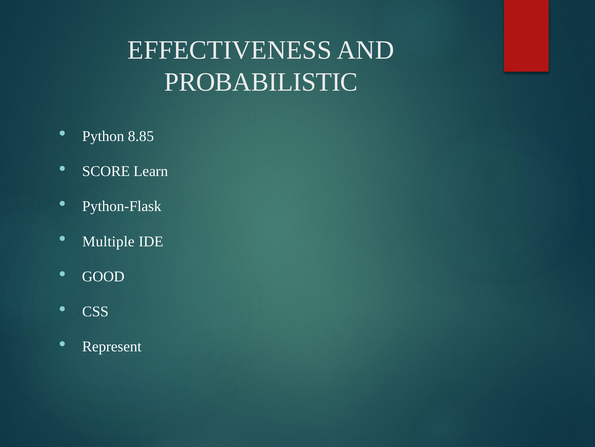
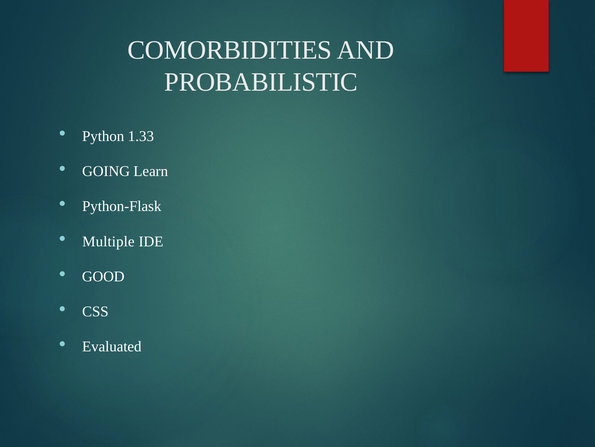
EFFECTIVENESS: EFFECTIVENESS -> COMORBIDITIES
8.85: 8.85 -> 1.33
SCORE: SCORE -> GOING
Represent: Represent -> Evaluated
